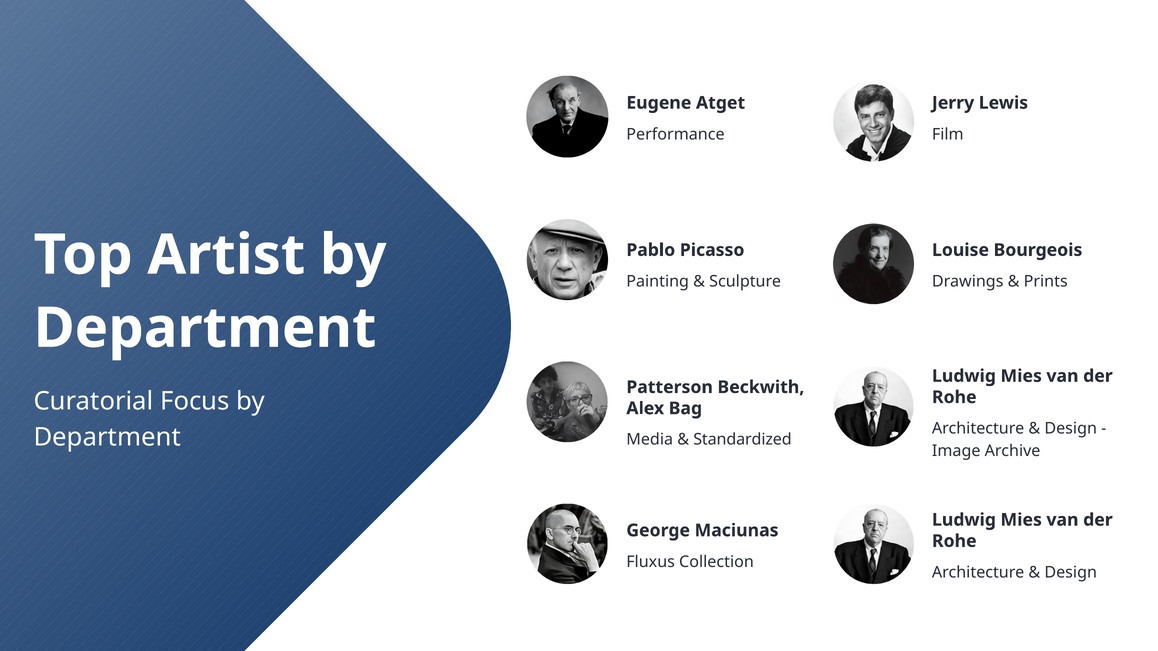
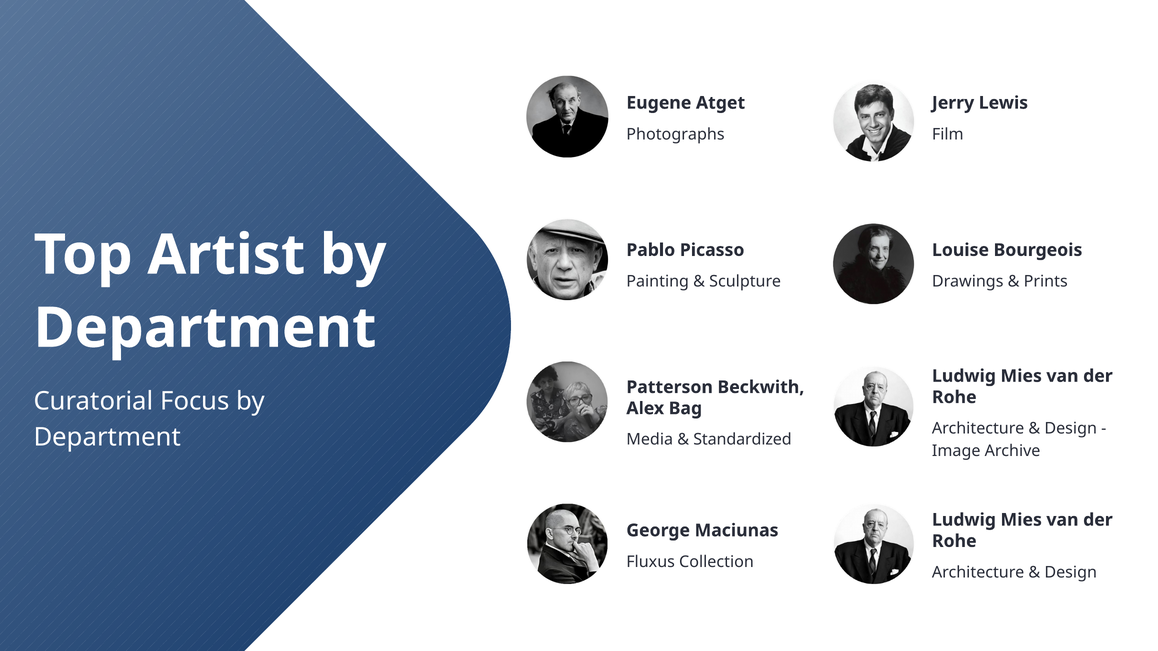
Performance: Performance -> Photographs
